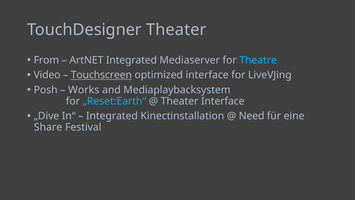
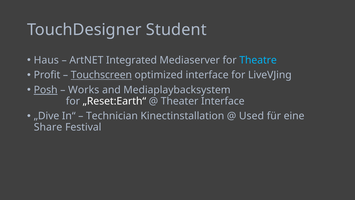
TouchDesigner Theater: Theater -> Student
From: From -> Haus
Video: Video -> Profit
Posh underline: none -> present
„Reset:Earth“ colour: light blue -> white
Integrated at (112, 116): Integrated -> Technician
Need: Need -> Used
